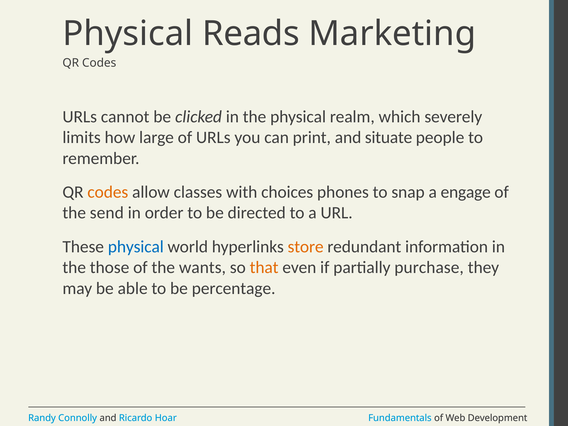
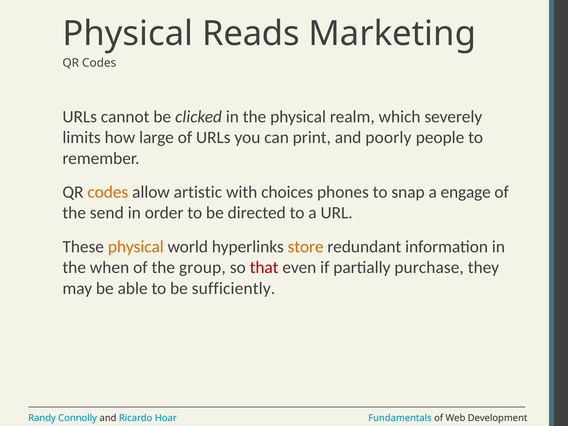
situate: situate -> poorly
classes: classes -> artistic
physical at (136, 247) colour: blue -> orange
those: those -> when
wants: wants -> group
that colour: orange -> red
percentage: percentage -> sufficiently
